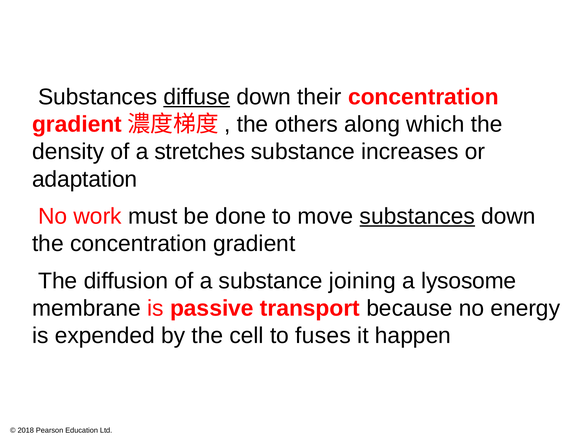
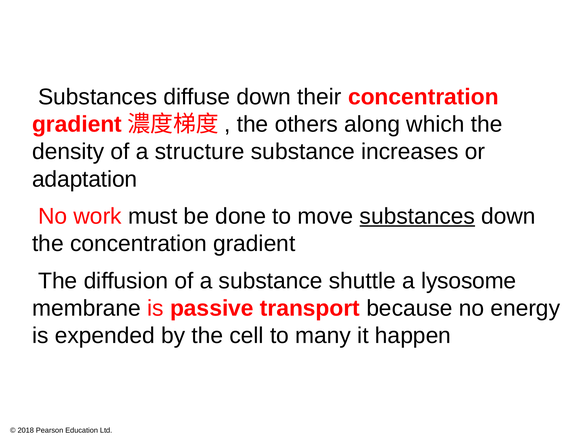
diffuse underline: present -> none
stretches: stretches -> structure
joining: joining -> shuttle
fuses: fuses -> many
